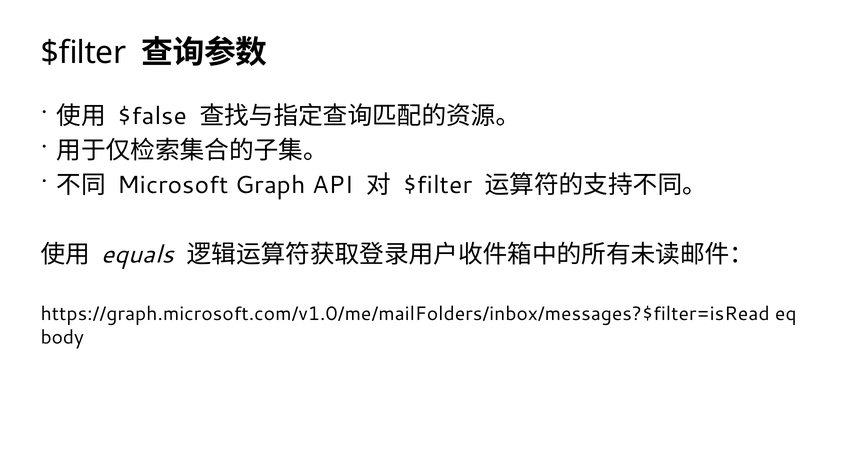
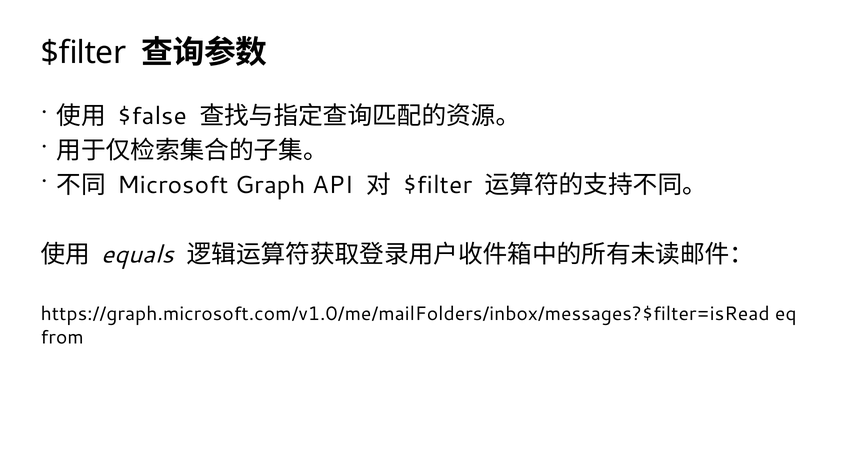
body: body -> from
